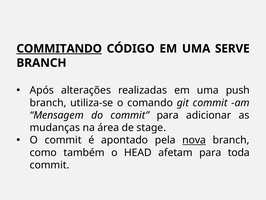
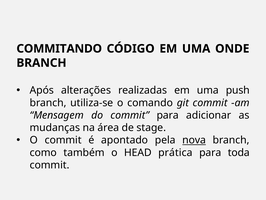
COMMITANDO underline: present -> none
SERVE: SERVE -> ONDE
afetam: afetam -> prática
